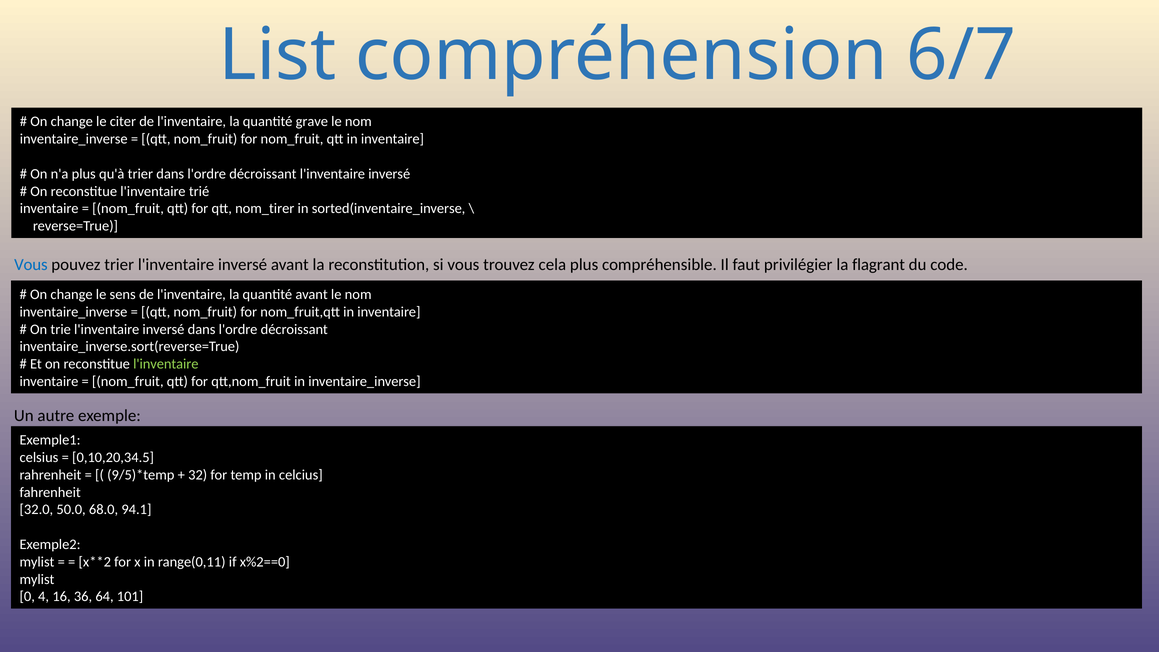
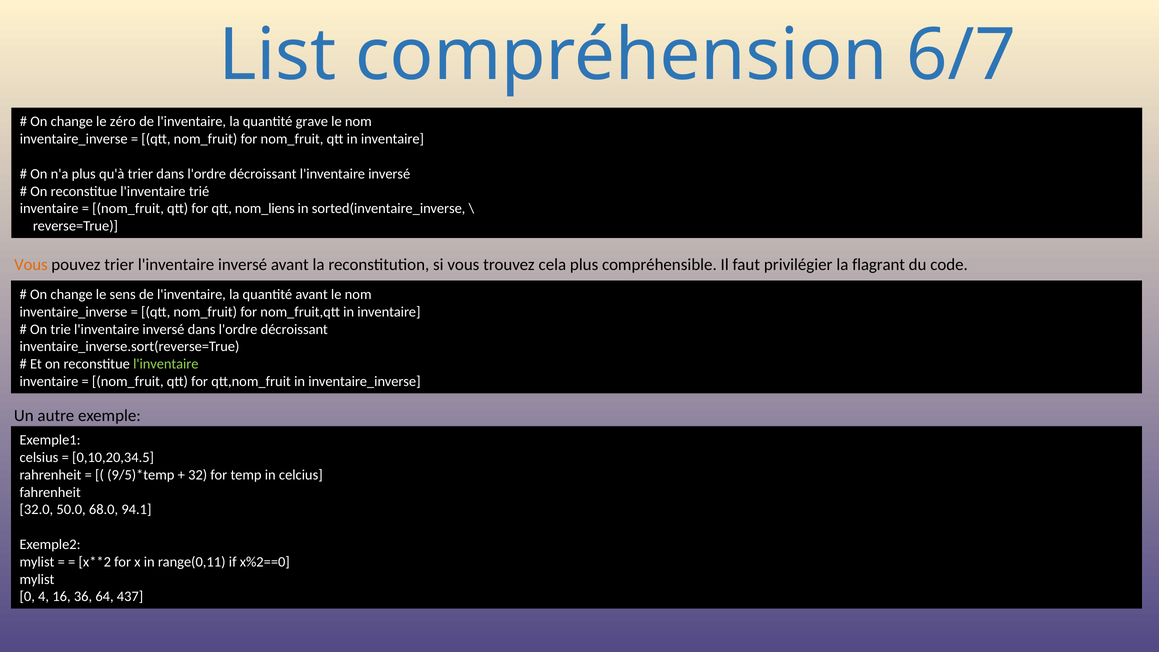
citer: citer -> zéro
nom_tirer: nom_tirer -> nom_liens
Vous at (31, 265) colour: blue -> orange
101: 101 -> 437
